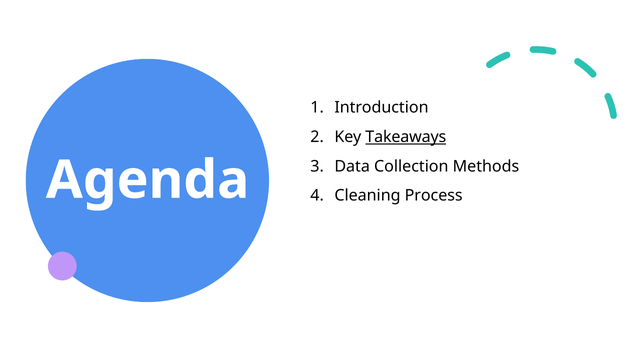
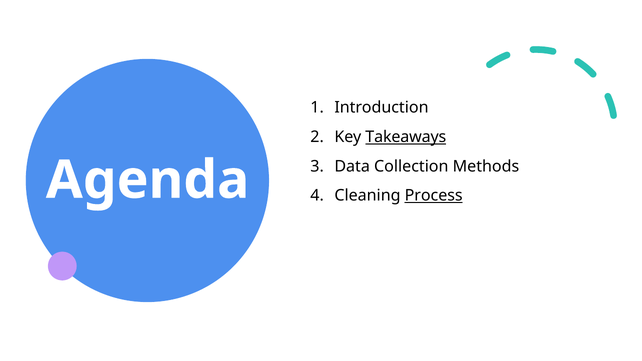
Process underline: none -> present
